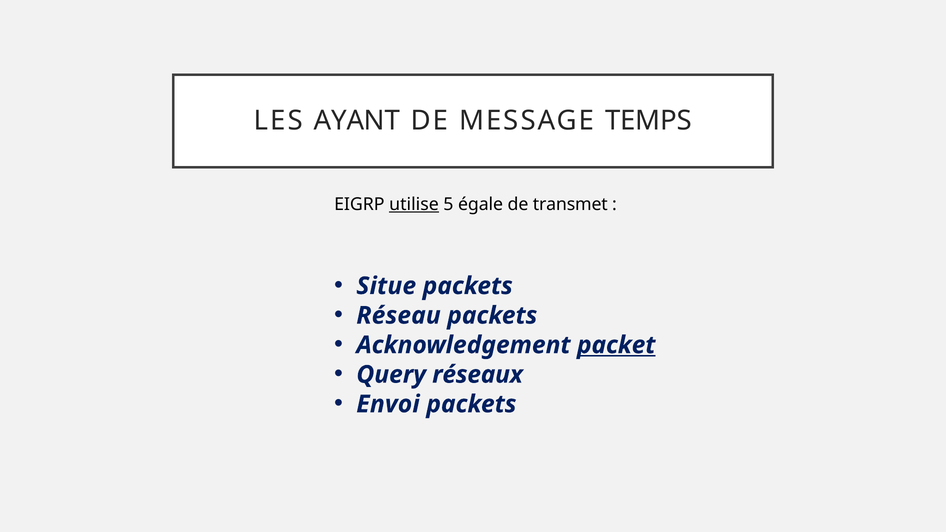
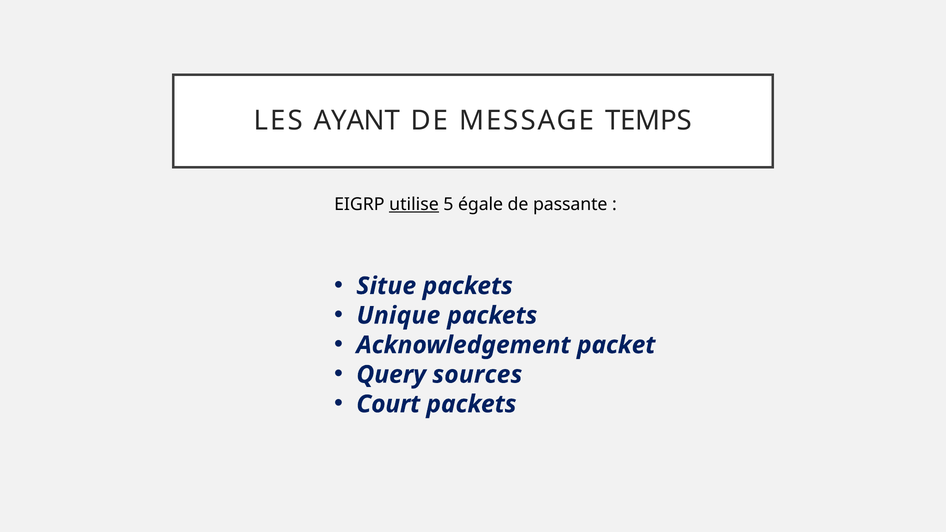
transmet: transmet -> passante
Réseau: Réseau -> Unique
packet underline: present -> none
réseaux: réseaux -> sources
Envoi: Envoi -> Court
